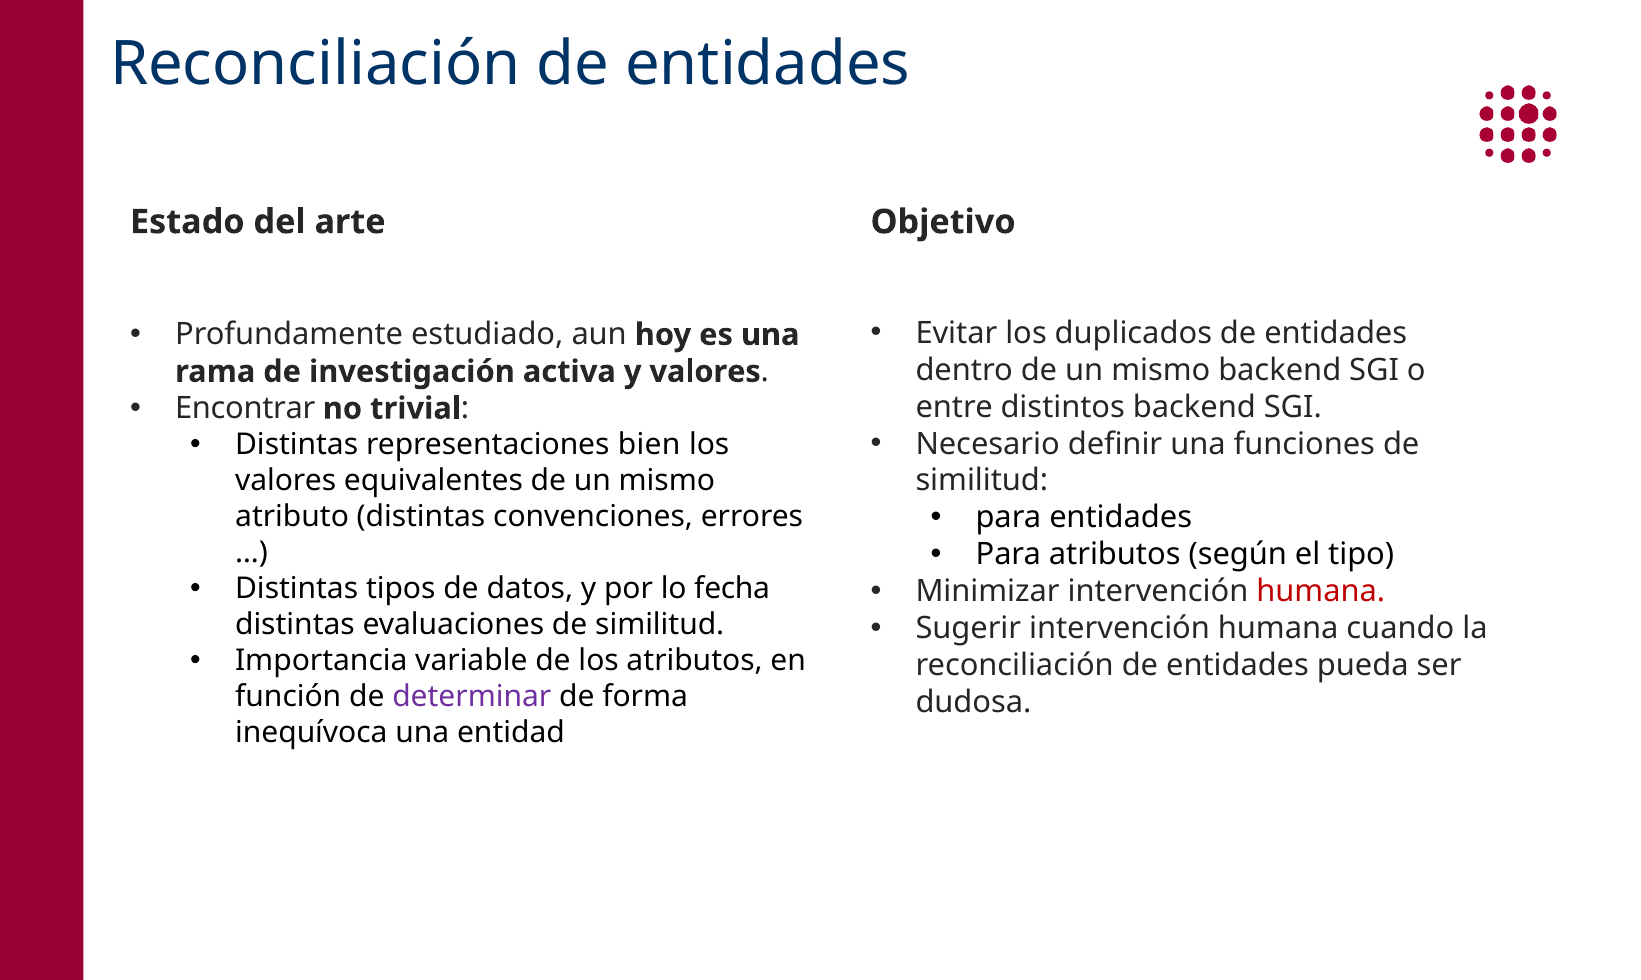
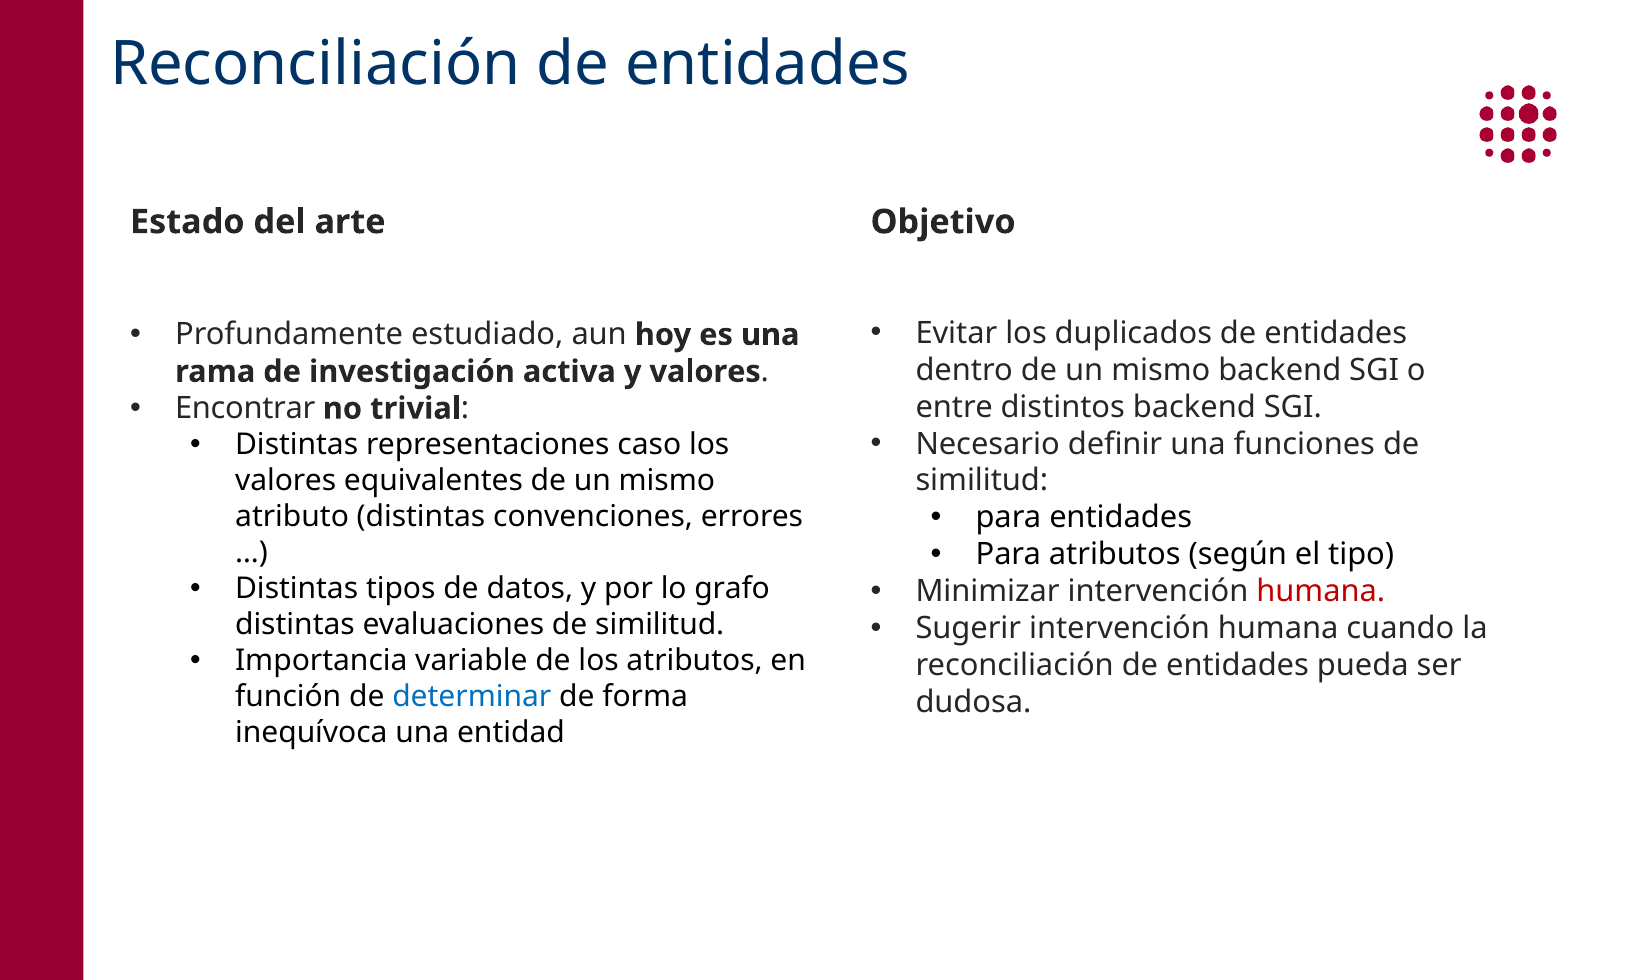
bien: bien -> caso
fecha: fecha -> grafo
determinar colour: purple -> blue
